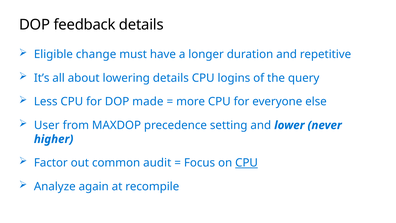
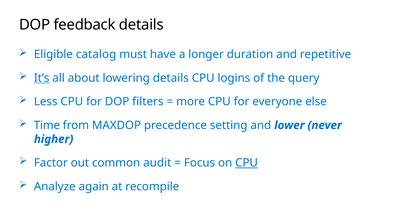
change: change -> catalog
It’s underline: none -> present
made: made -> filters
User: User -> Time
